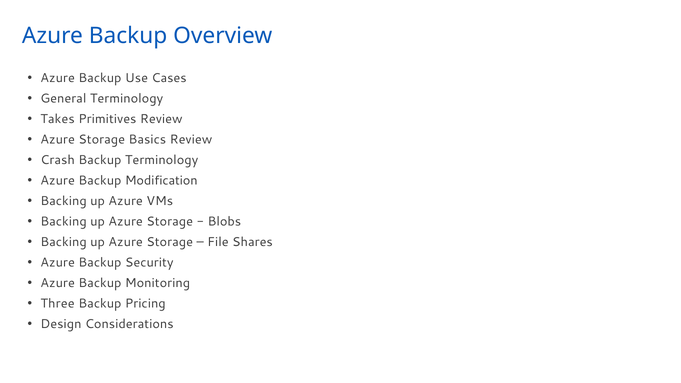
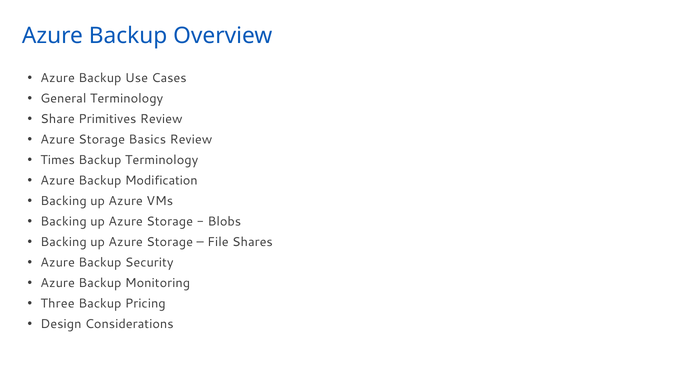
Takes: Takes -> Share
Crash: Crash -> Times
